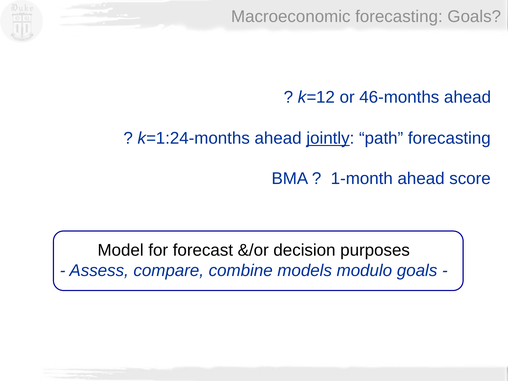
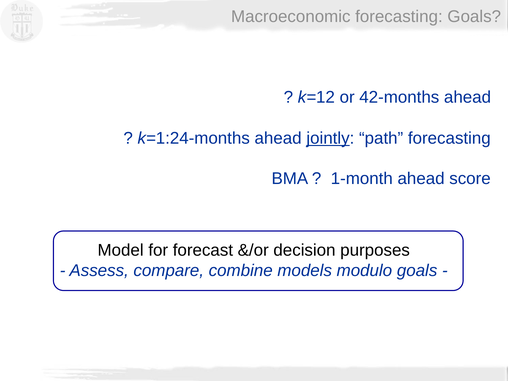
46-months: 46-months -> 42-months
